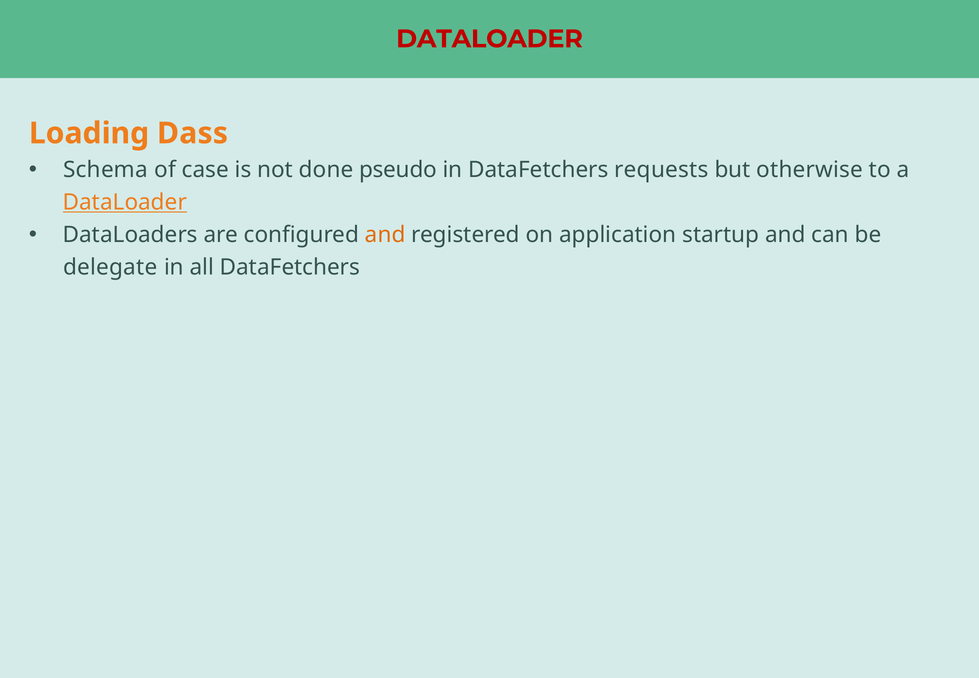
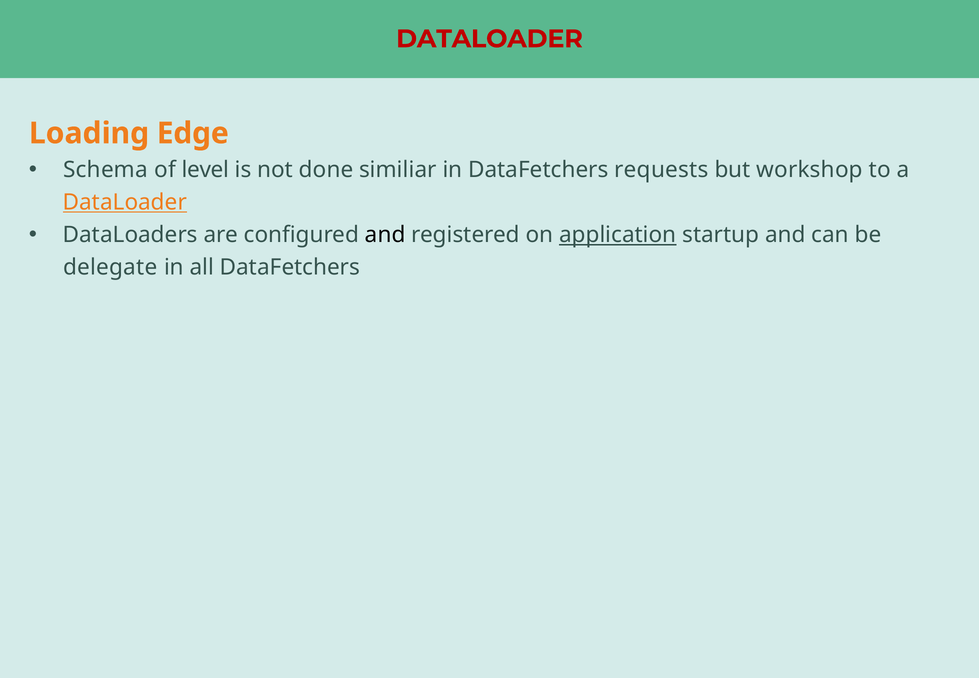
Dass: Dass -> Edge
case: case -> level
pseudo: pseudo -> similiar
otherwise: otherwise -> workshop
and at (385, 235) colour: orange -> black
application underline: none -> present
